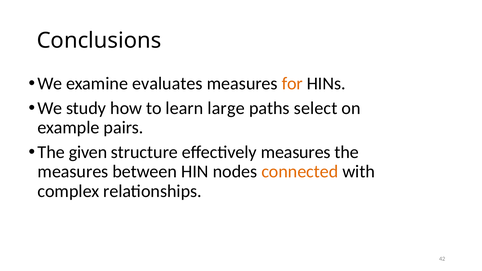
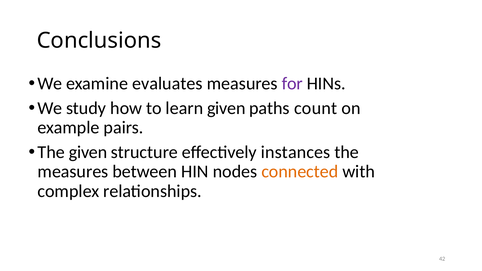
for colour: orange -> purple
learn large: large -> given
select: select -> count
effectively measures: measures -> instances
